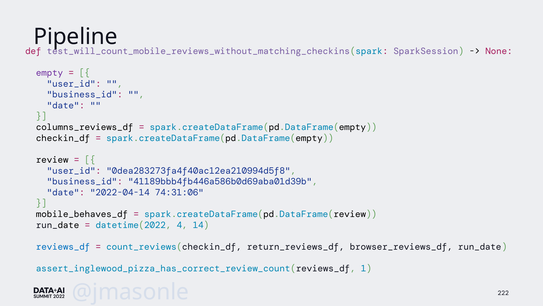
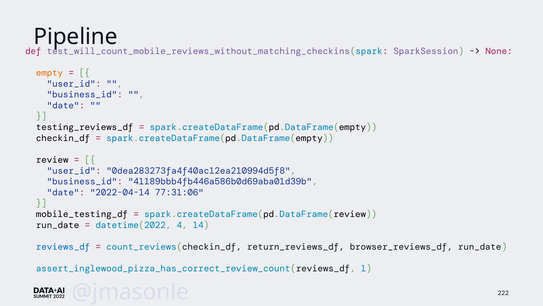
empty colour: purple -> orange
columns_reviews_df: columns_reviews_df -> testing_reviews_df
74:31:06: 74:31:06 -> 77:31:06
mobile_behaves_df: mobile_behaves_df -> mobile_testing_df
